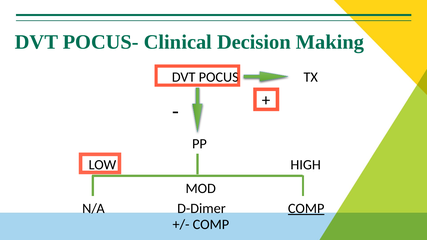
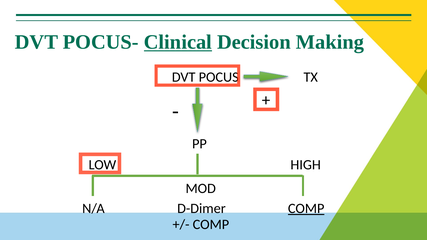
Clinical underline: none -> present
